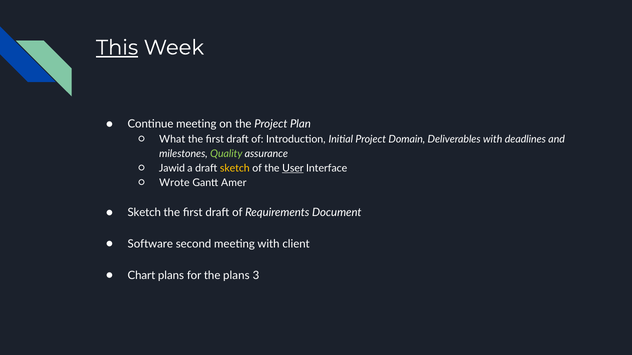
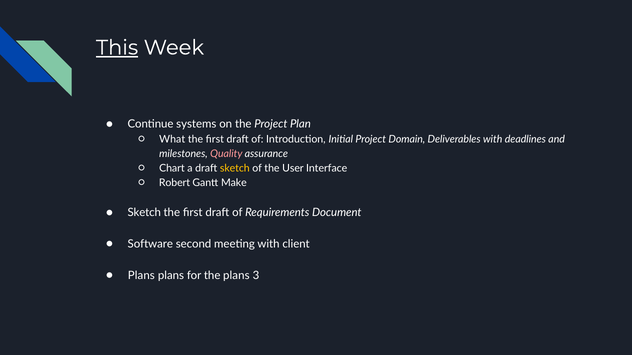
Continue meeting: meeting -> systems
Quality colour: light green -> pink
Jawid: Jawid -> Chart
User underline: present -> none
Wrote: Wrote -> Robert
Amer: Amer -> Make
Chart at (141, 276): Chart -> Plans
